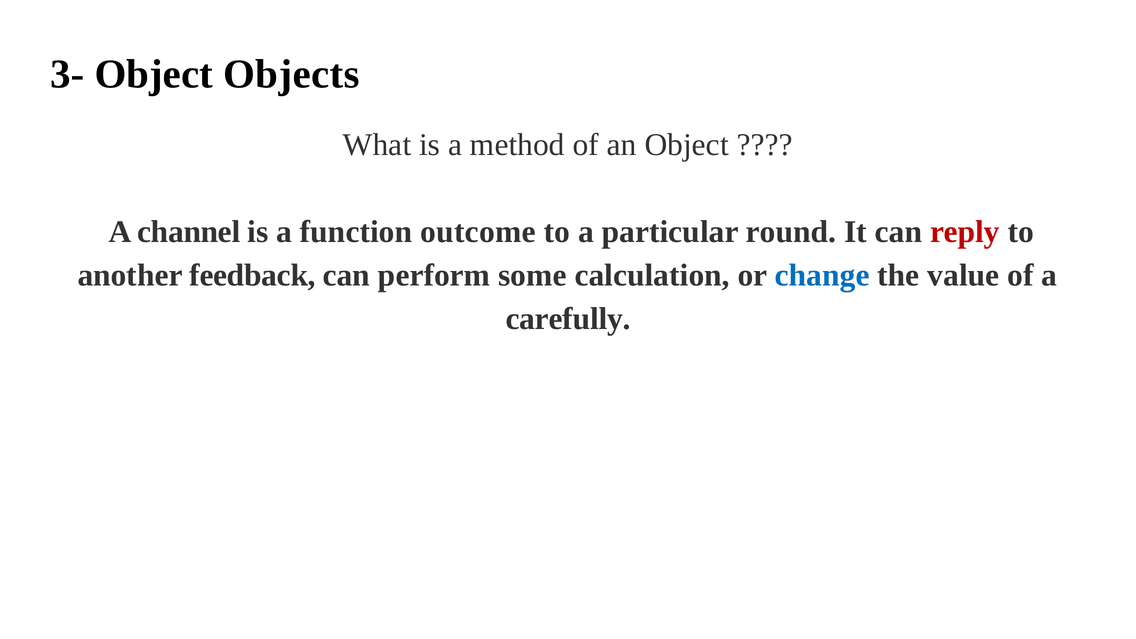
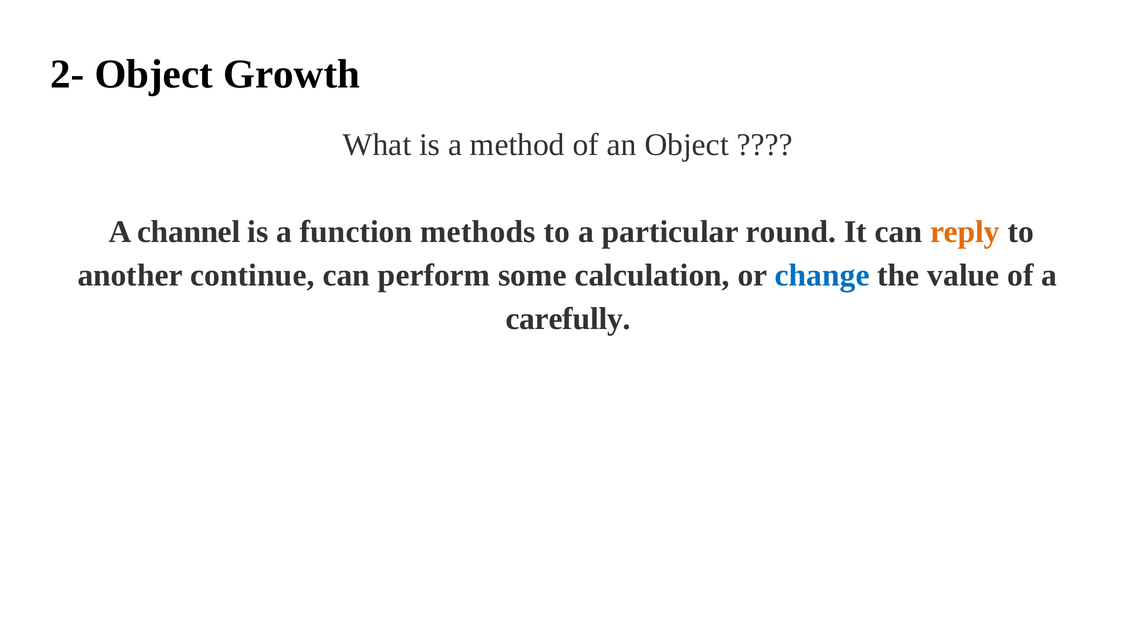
3-: 3- -> 2-
Objects: Objects -> Growth
outcome: outcome -> methods
reply colour: red -> orange
feedback: feedback -> continue
